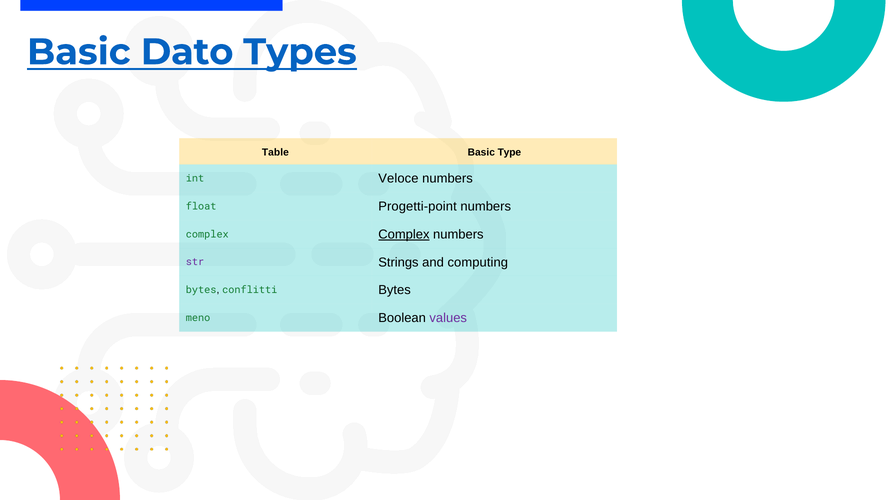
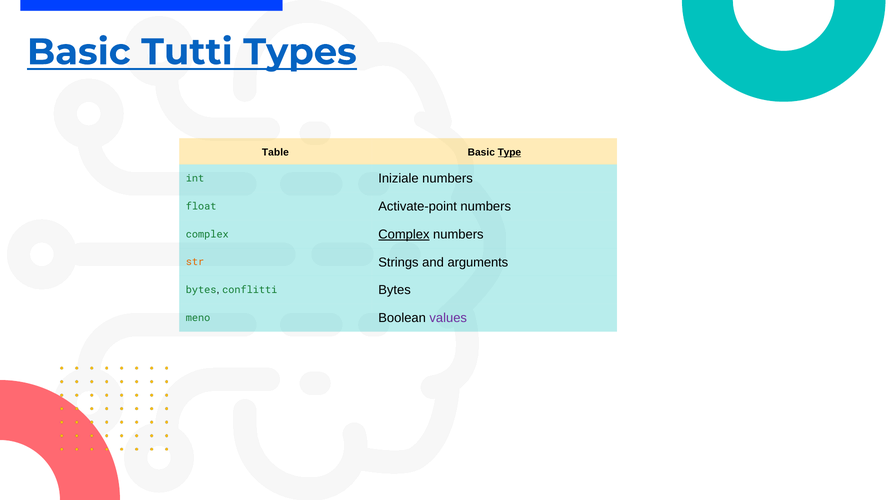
Dato: Dato -> Tutti
Type underline: none -> present
Veloce: Veloce -> Iniziale
Progetti-point: Progetti-point -> Activate-point
str colour: purple -> orange
computing: computing -> arguments
